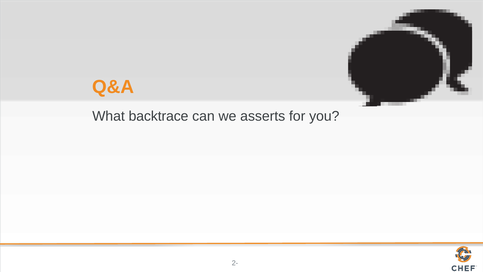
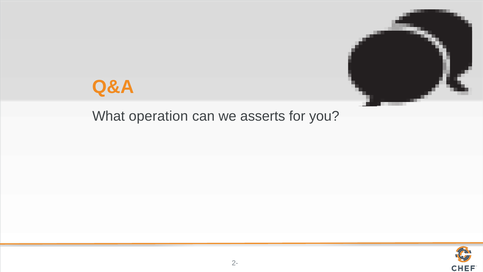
backtrace: backtrace -> operation
